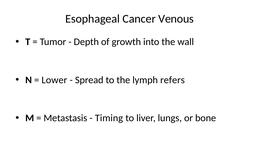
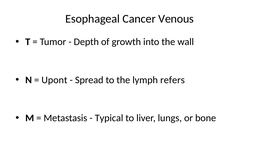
Lower: Lower -> Upont
Timing: Timing -> Typical
